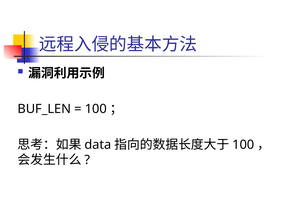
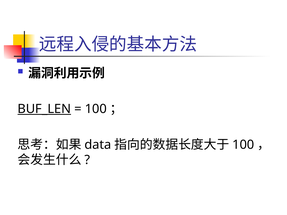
BUF_LEN underline: none -> present
